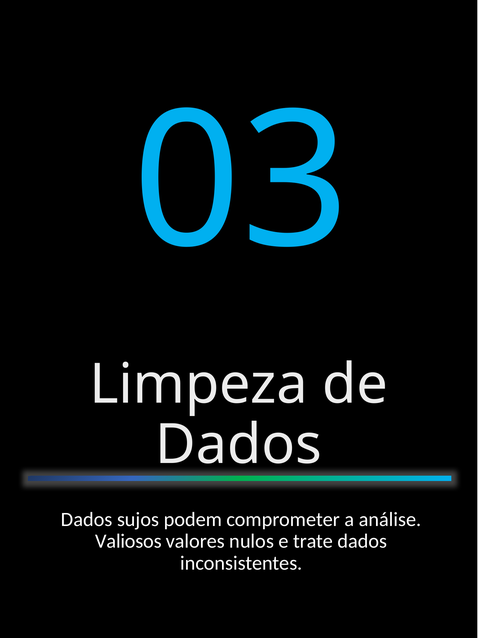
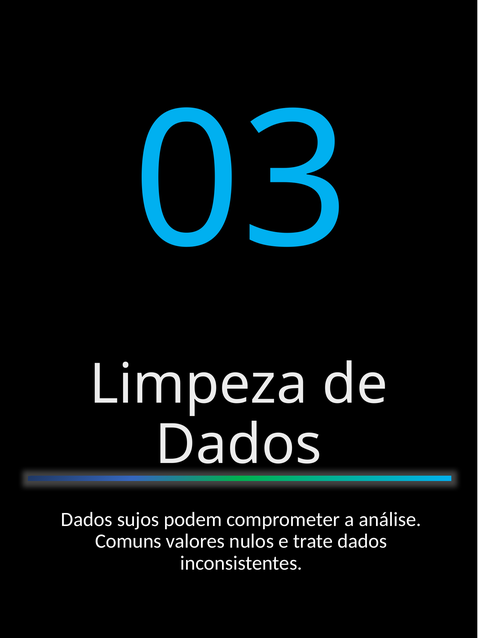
Valiosos: Valiosos -> Comuns
